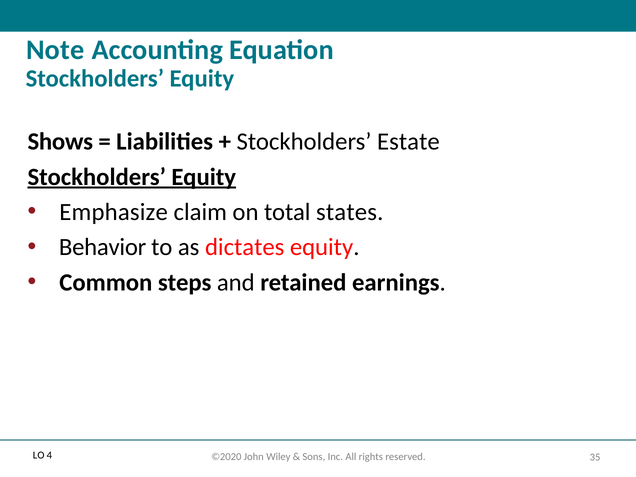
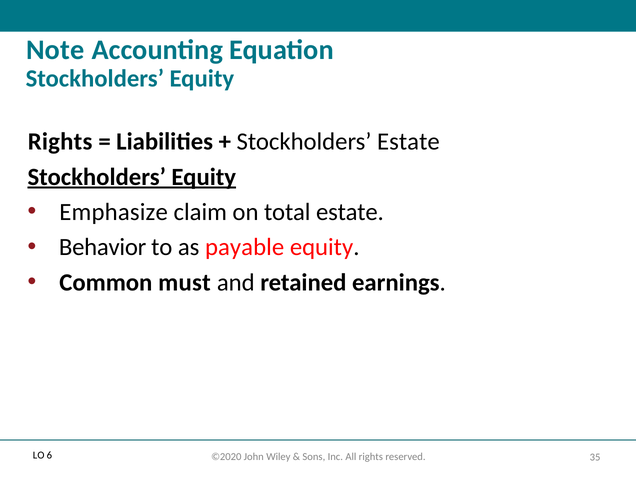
Shows at (60, 142): Shows -> Rights
total states: states -> estate
dictates: dictates -> payable
steps: steps -> must
4: 4 -> 6
